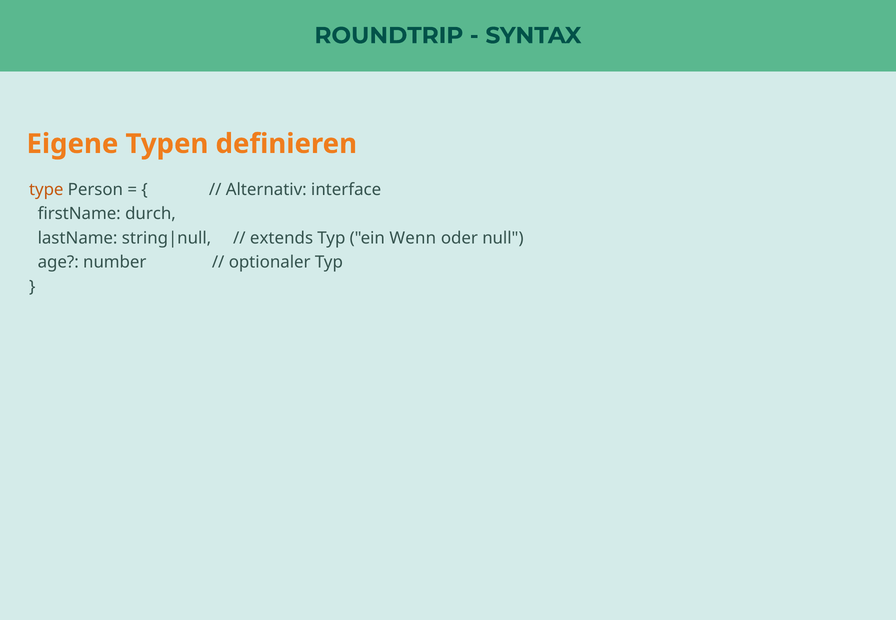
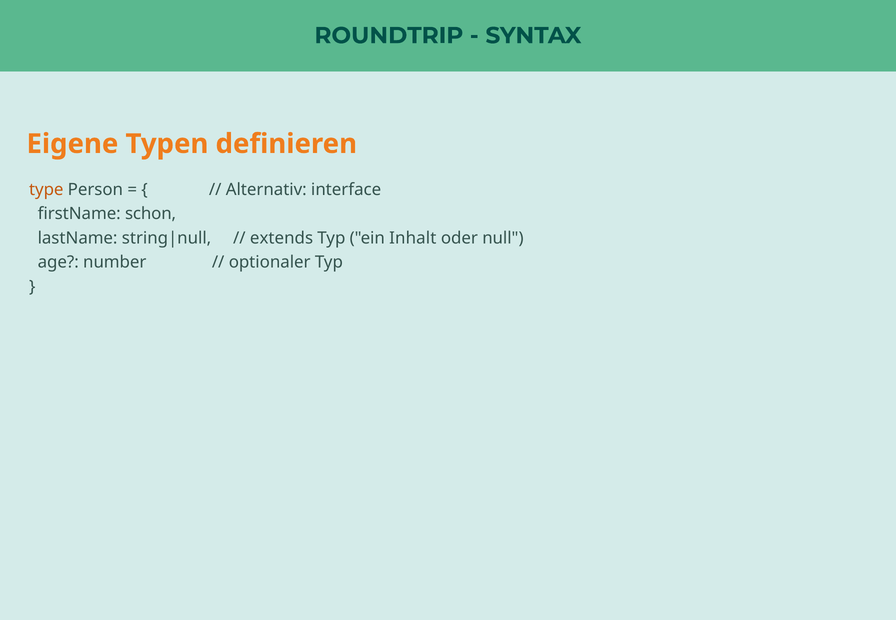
durch: durch -> schon
Wenn: Wenn -> Inhalt
